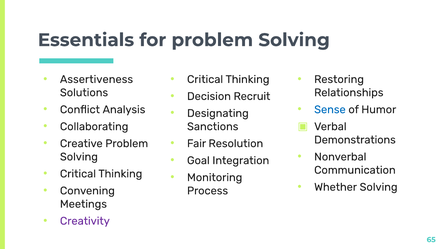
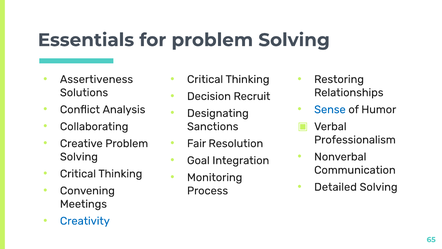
Demonstrations: Demonstrations -> Professionalism
Whether: Whether -> Detailed
Creativity colour: purple -> blue
